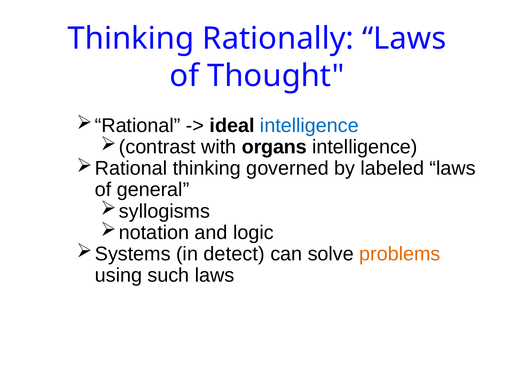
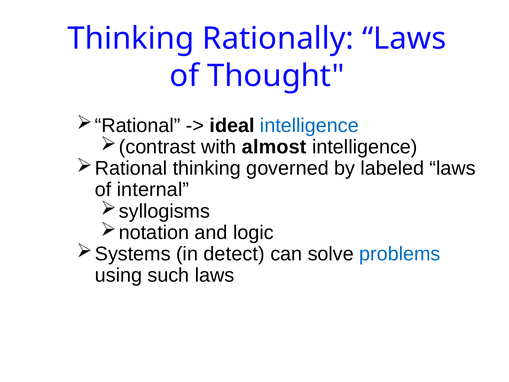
organs: organs -> almost
general: general -> internal
problems colour: orange -> blue
